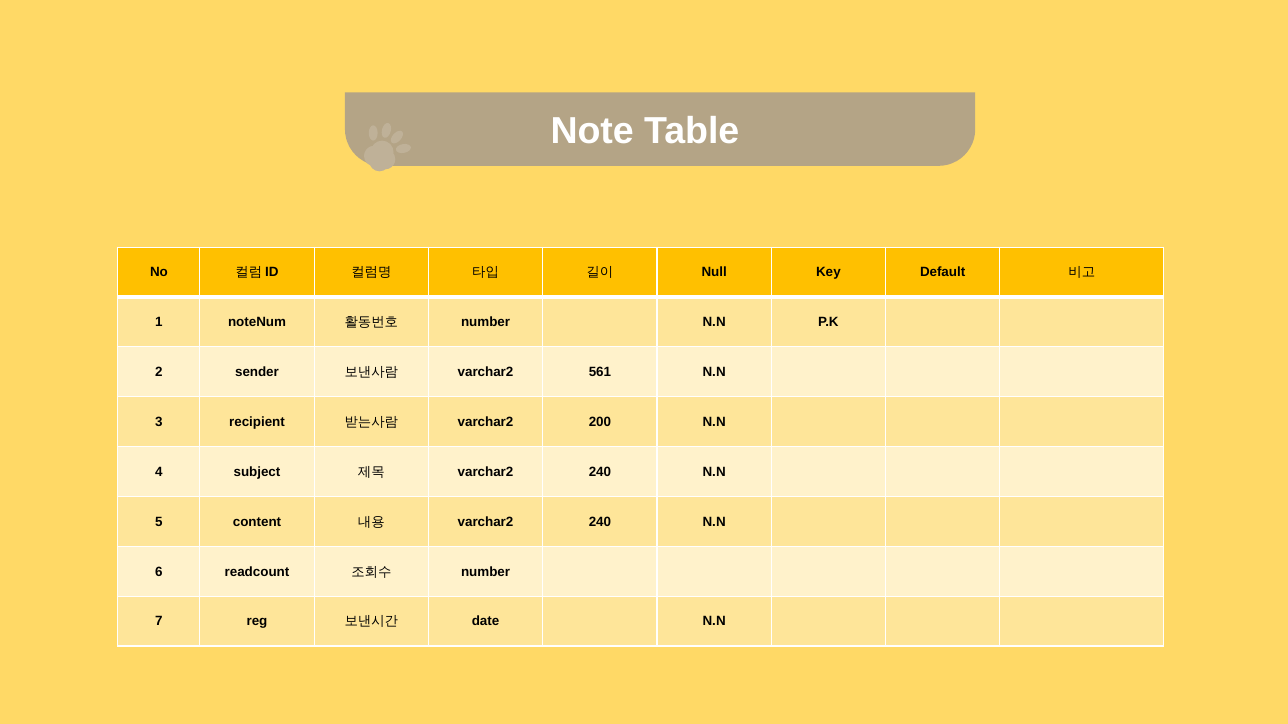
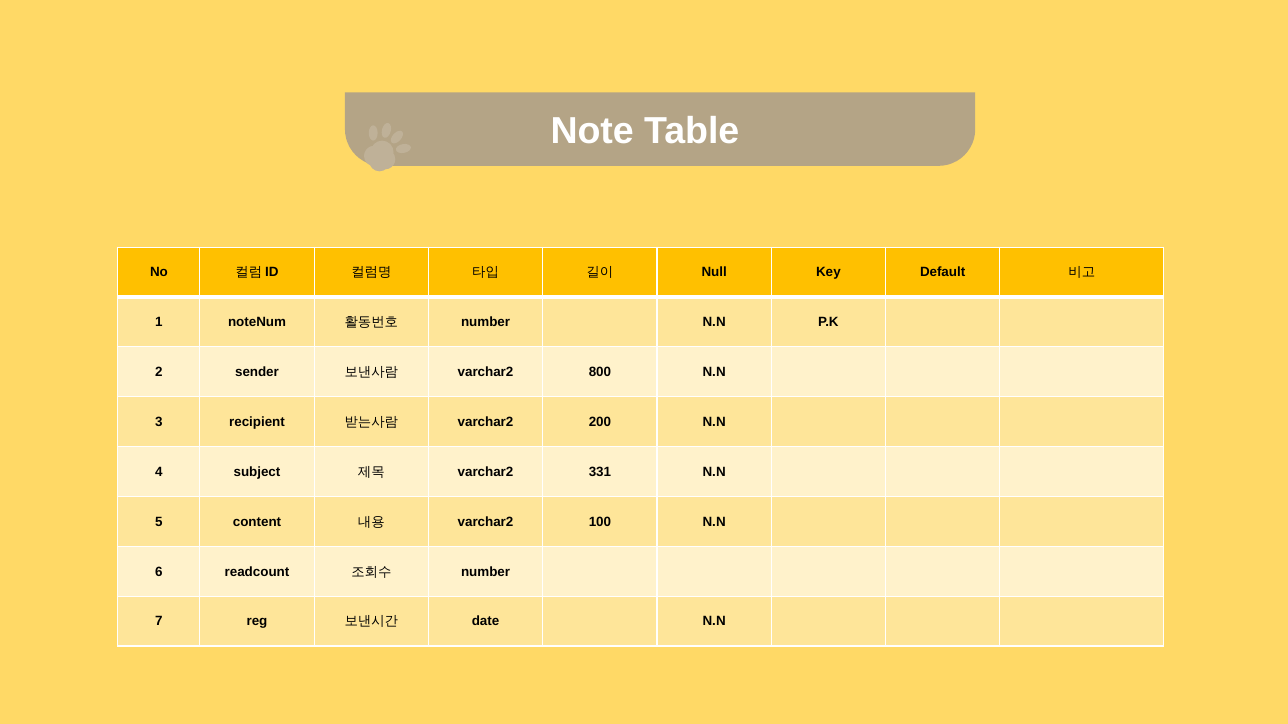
561: 561 -> 800
240 at (600, 472): 240 -> 331
240 at (600, 522): 240 -> 100
